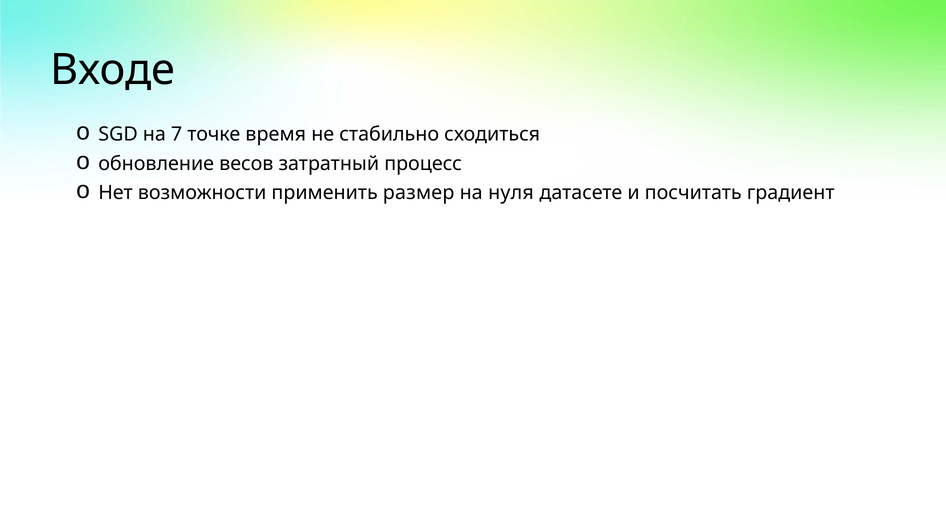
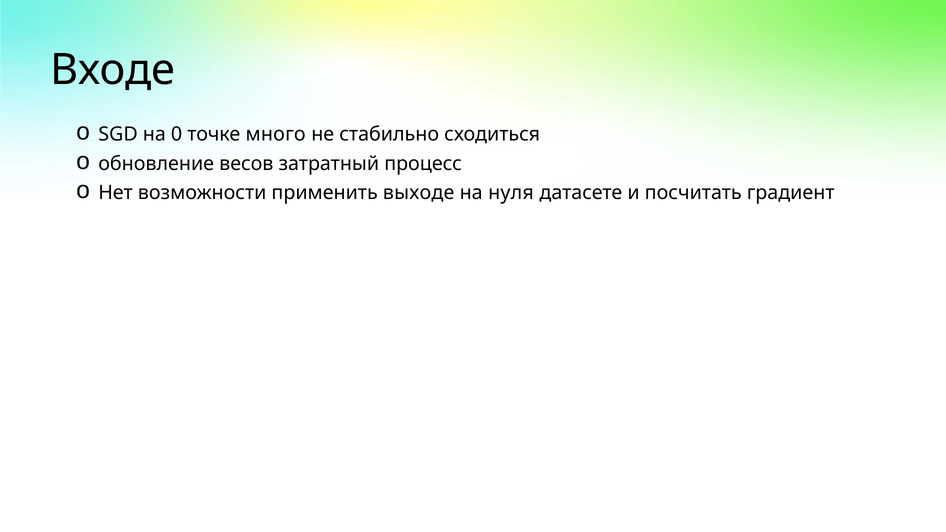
7: 7 -> 0
время: время -> много
размер: размер -> выходе
